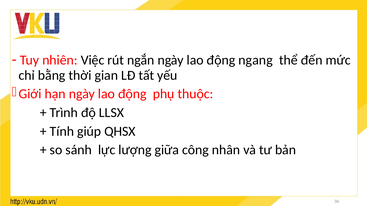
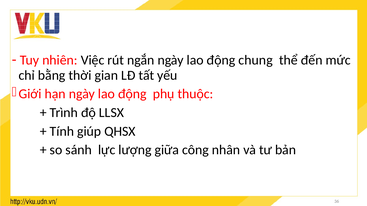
ngang: ngang -> chung
